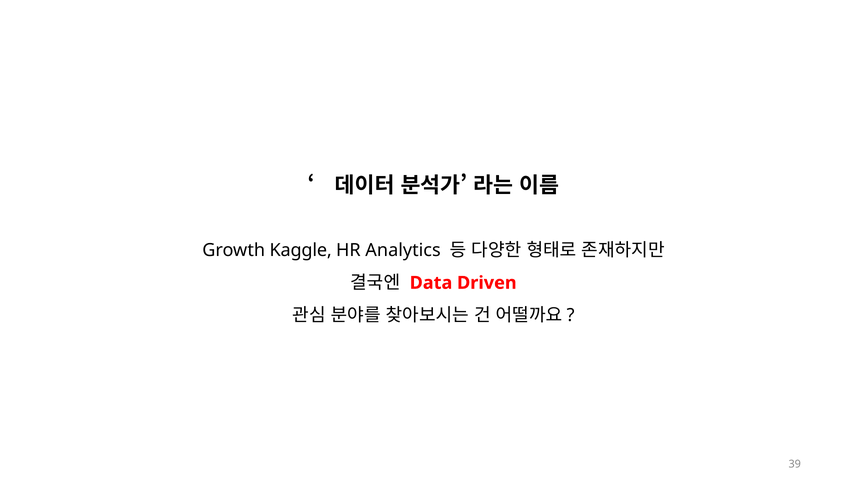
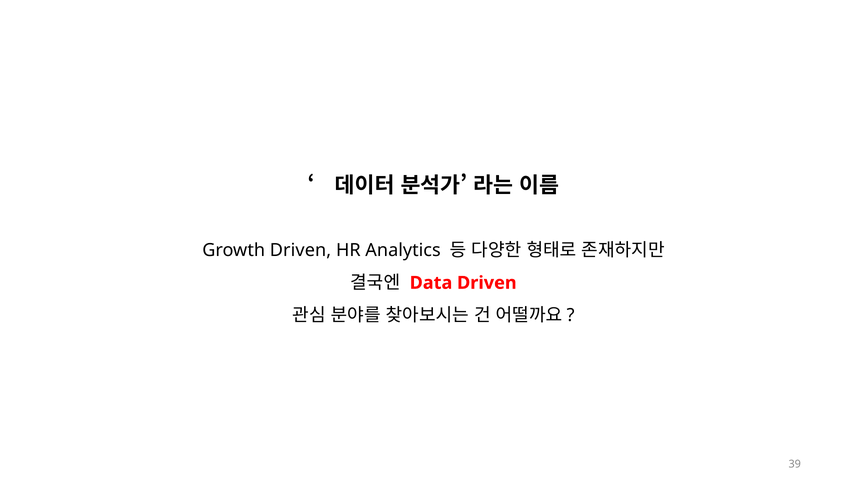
Growth Kaggle: Kaggle -> Driven
